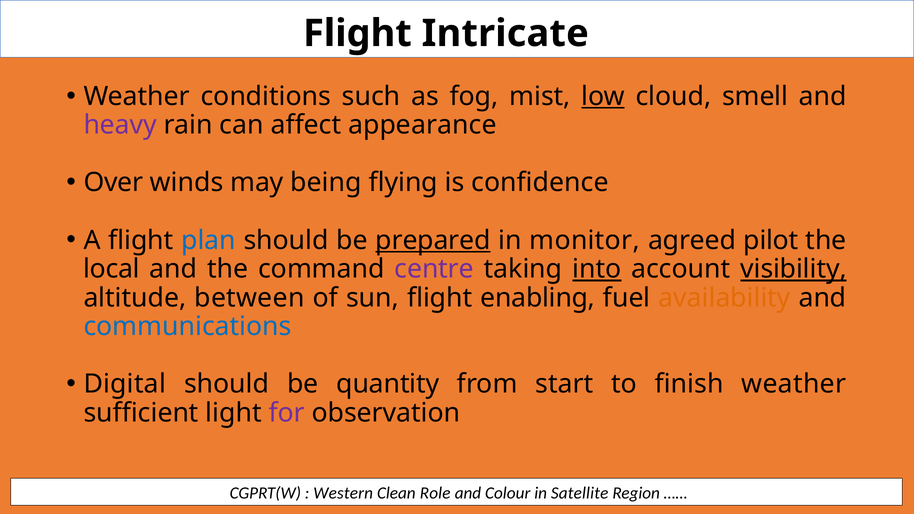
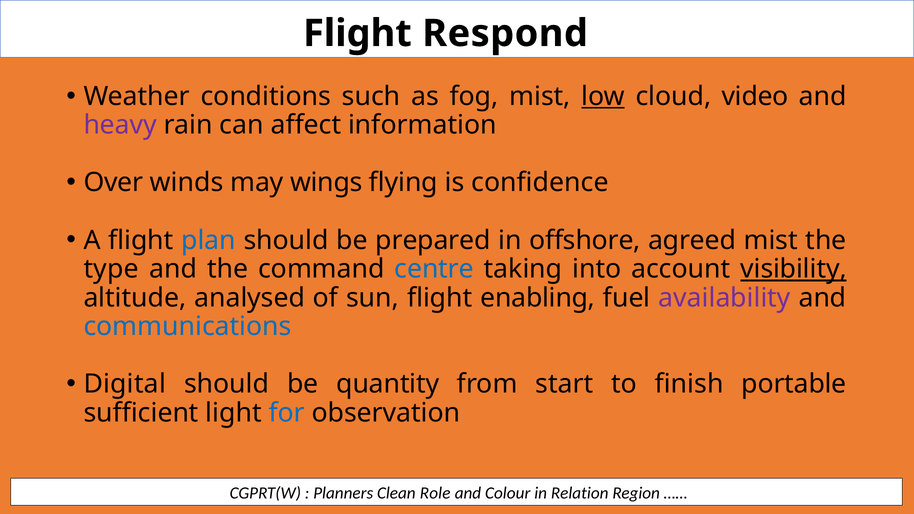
Intricate: Intricate -> Respond
smell: smell -> video
appearance: appearance -> information
being: being -> wings
prepared underline: present -> none
monitor: monitor -> offshore
agreed pilot: pilot -> mist
local: local -> type
centre colour: purple -> blue
into underline: present -> none
between: between -> analysed
availability colour: orange -> purple
finish weather: weather -> portable
for colour: purple -> blue
Western: Western -> Planners
Satellite: Satellite -> Relation
